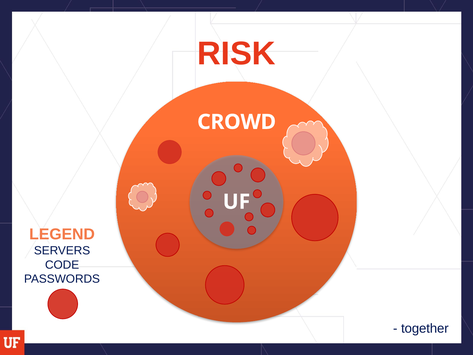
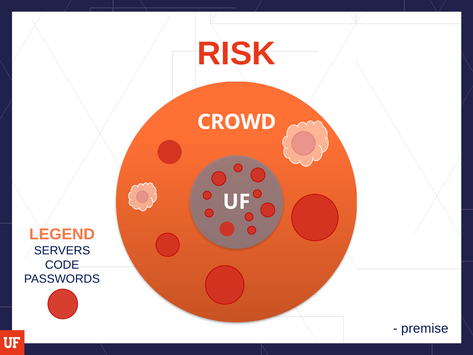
together: together -> premise
